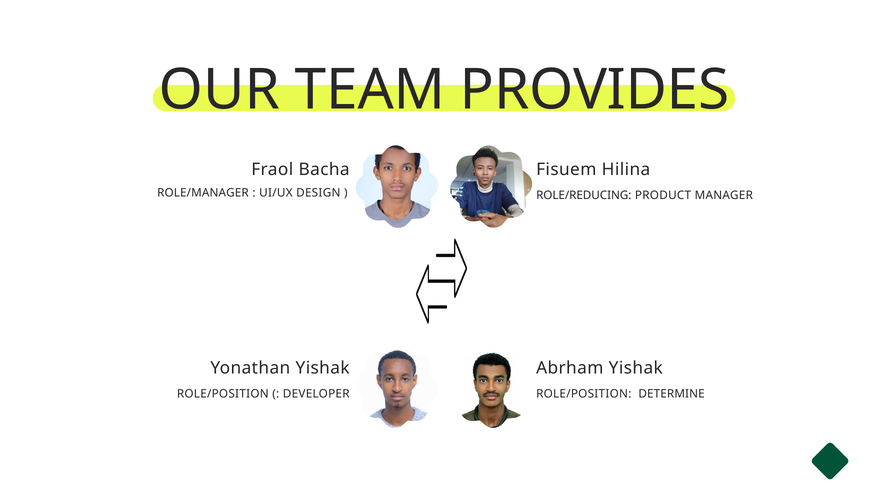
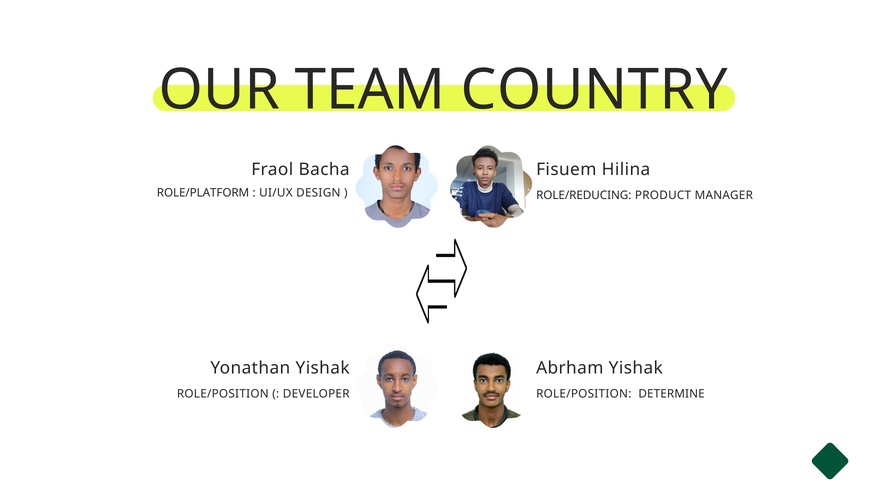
PROVIDES: PROVIDES -> COUNTRY
ROLE/MANAGER: ROLE/MANAGER -> ROLE/PLATFORM
